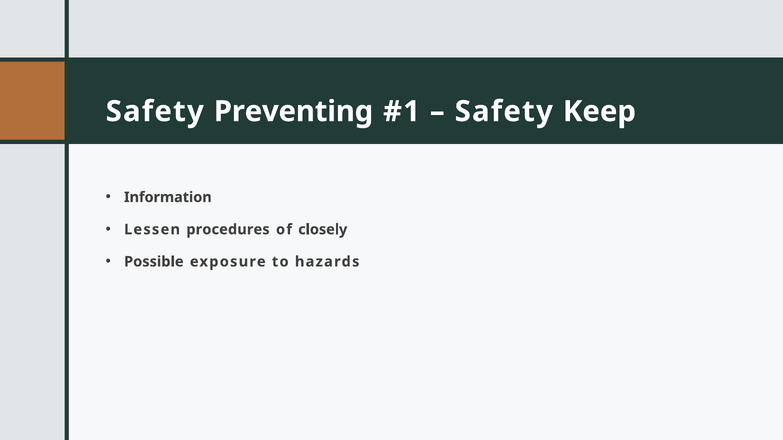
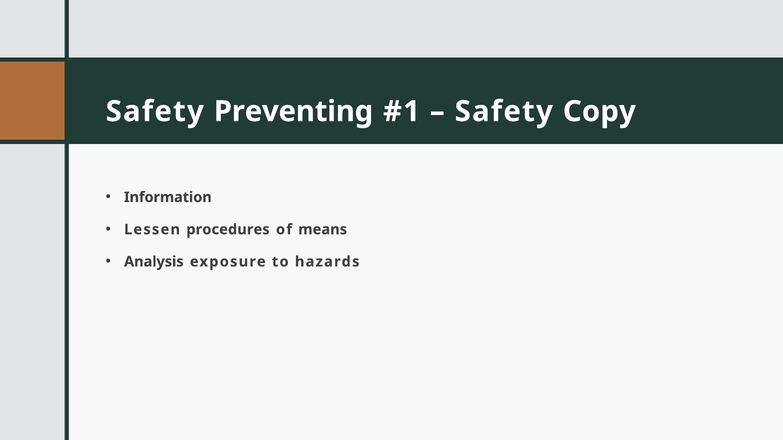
Keep: Keep -> Copy
closely: closely -> means
Possible: Possible -> Analysis
